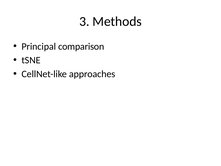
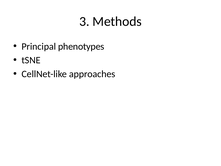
comparison: comparison -> phenotypes
